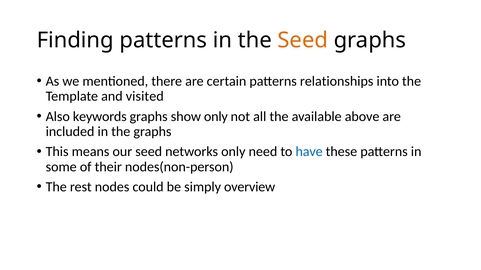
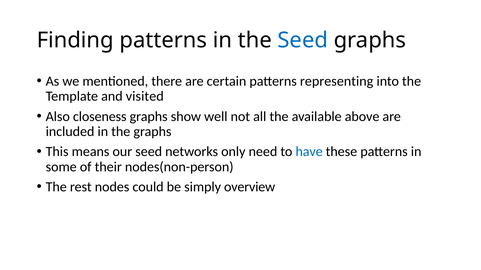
Seed at (303, 40) colour: orange -> blue
relationships: relationships -> representing
keywords: keywords -> closeness
show only: only -> well
